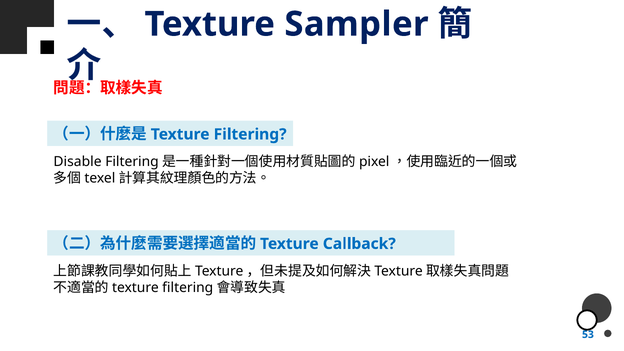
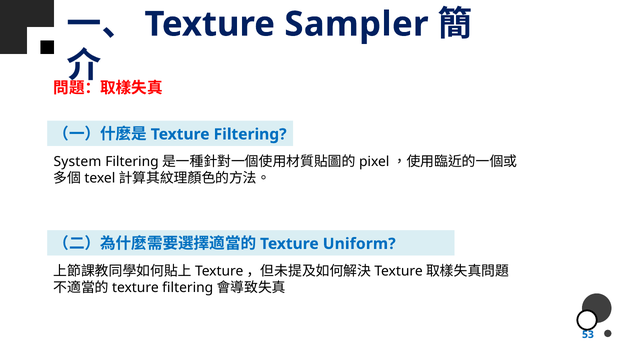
Disable: Disable -> System
Callback: Callback -> Uniform
